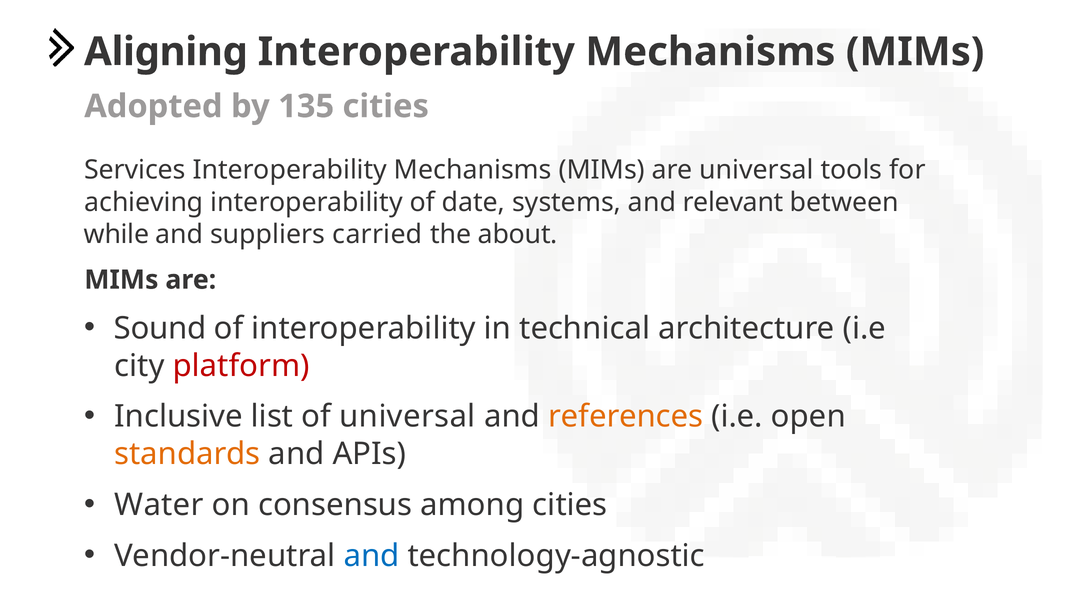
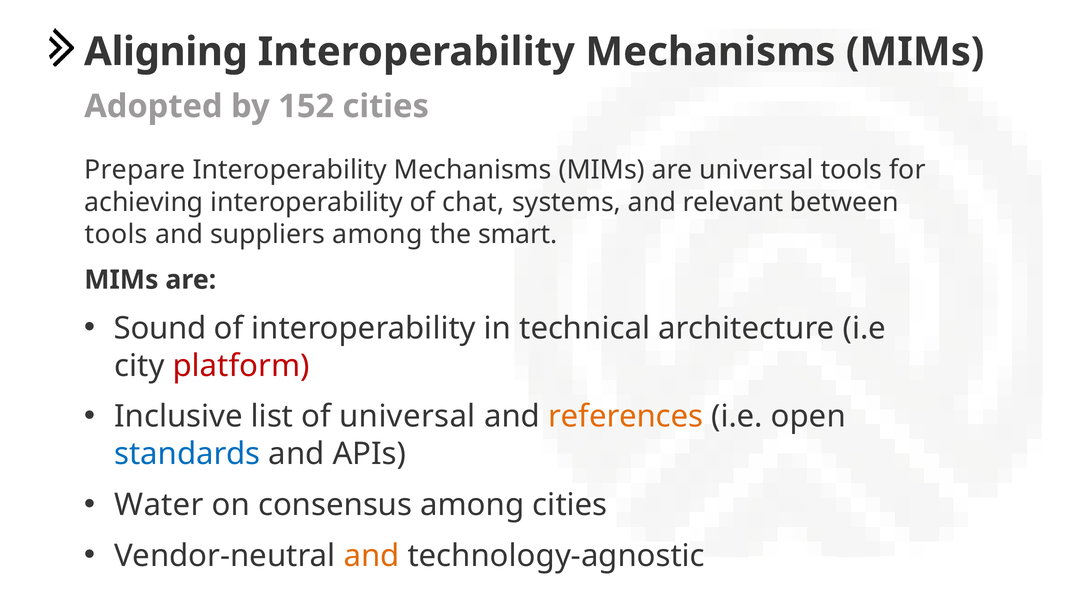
135: 135 -> 152
Services: Services -> Prepare
date: date -> chat
while at (116, 234): while -> tools
suppliers carried: carried -> among
about: about -> smart
standards colour: orange -> blue
and at (372, 556) colour: blue -> orange
